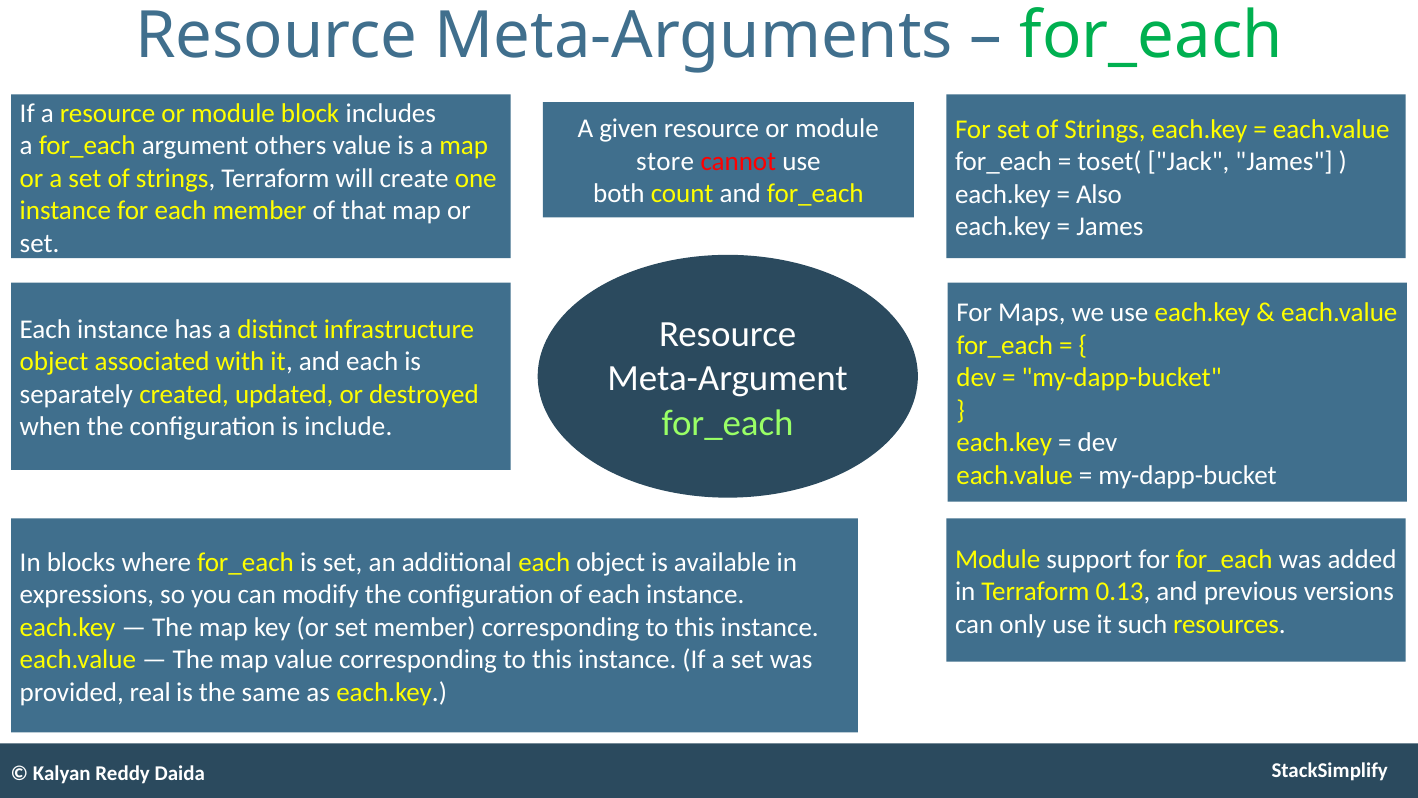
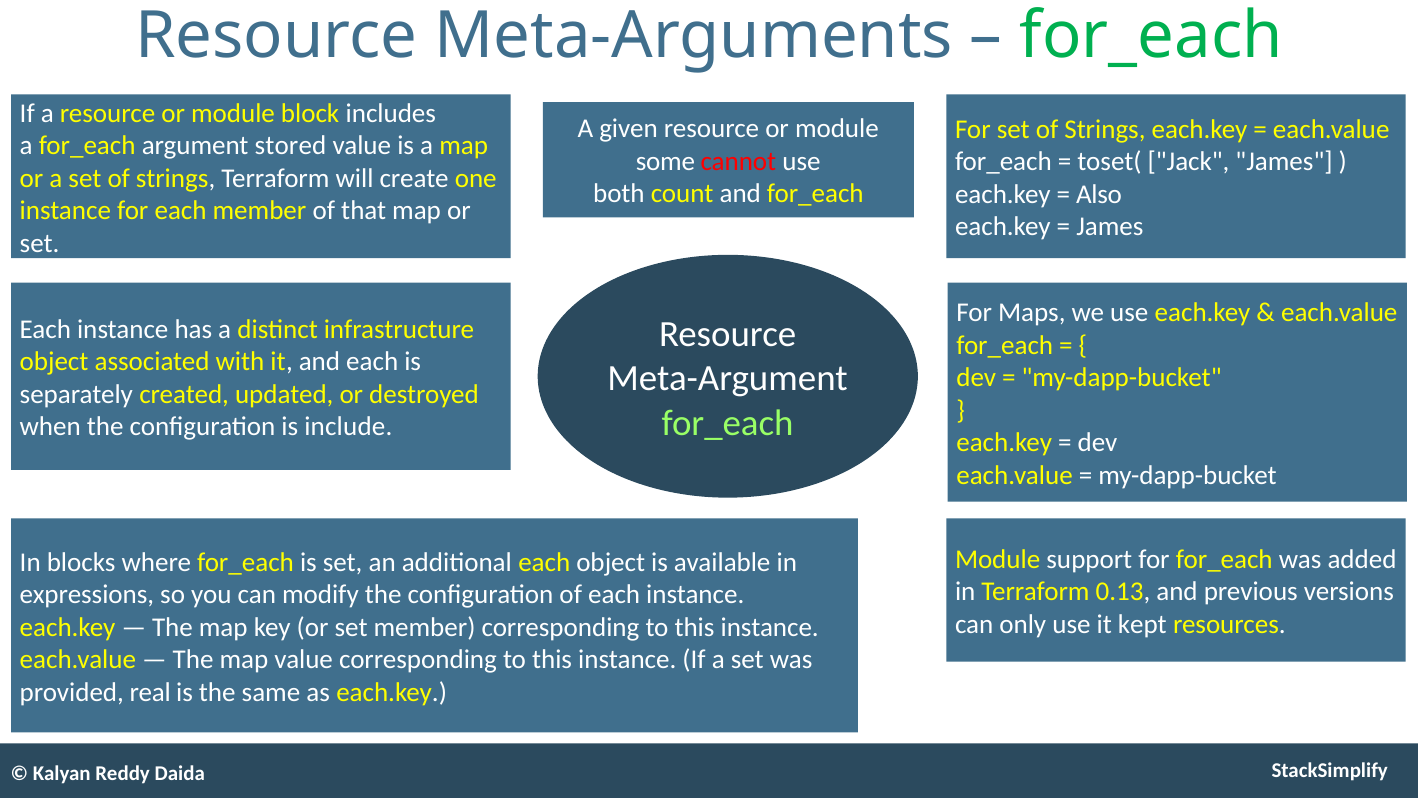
others: others -> stored
store: store -> some
such: such -> kept
